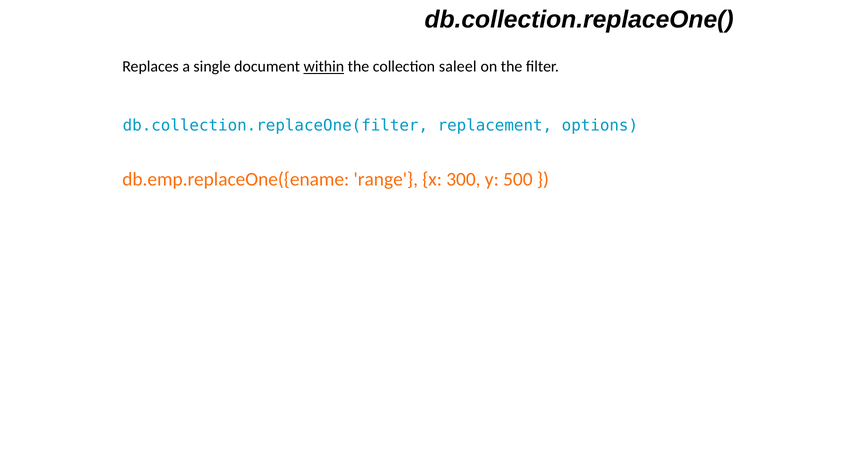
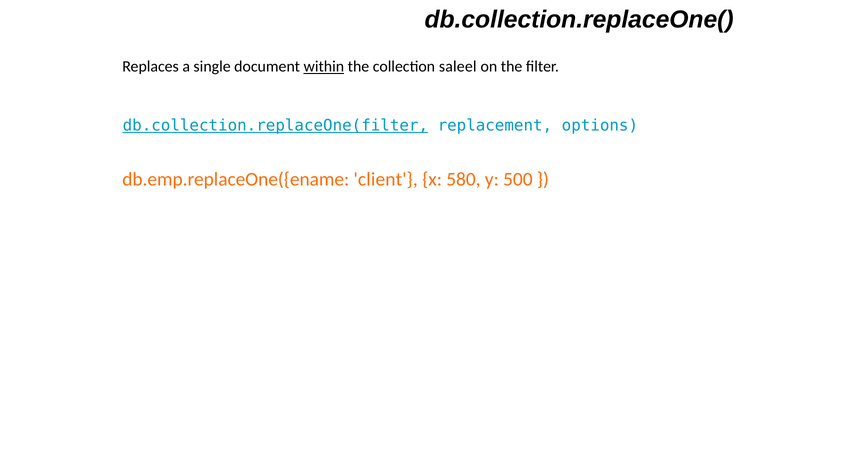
db.collection.replaceOne(filter underline: none -> present
range: range -> client
300: 300 -> 580
